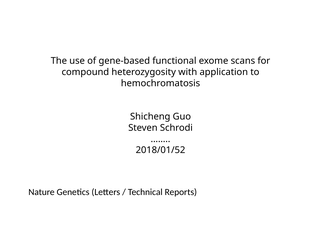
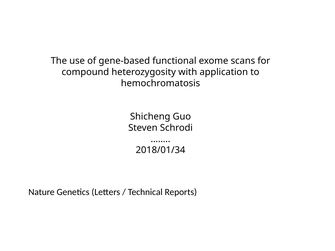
2018/01/52: 2018/01/52 -> 2018/01/34
